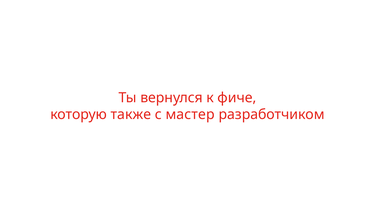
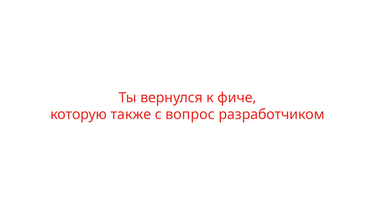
мастер: мастер -> вопрос
